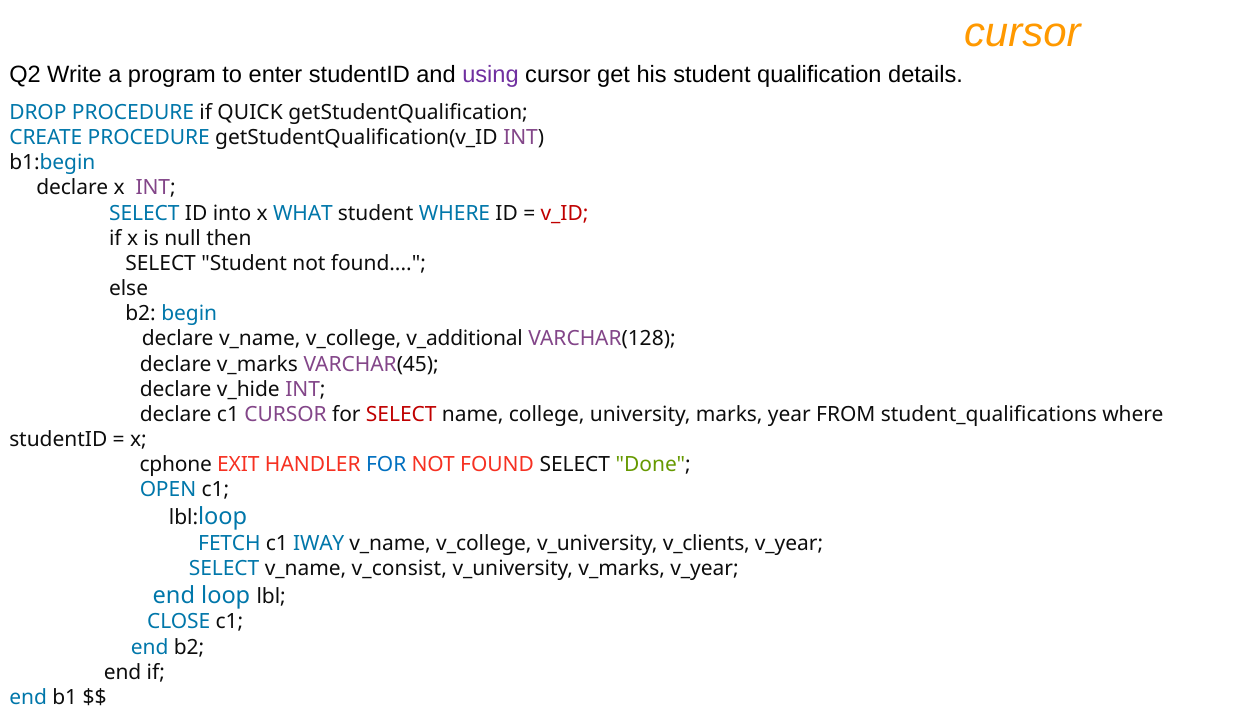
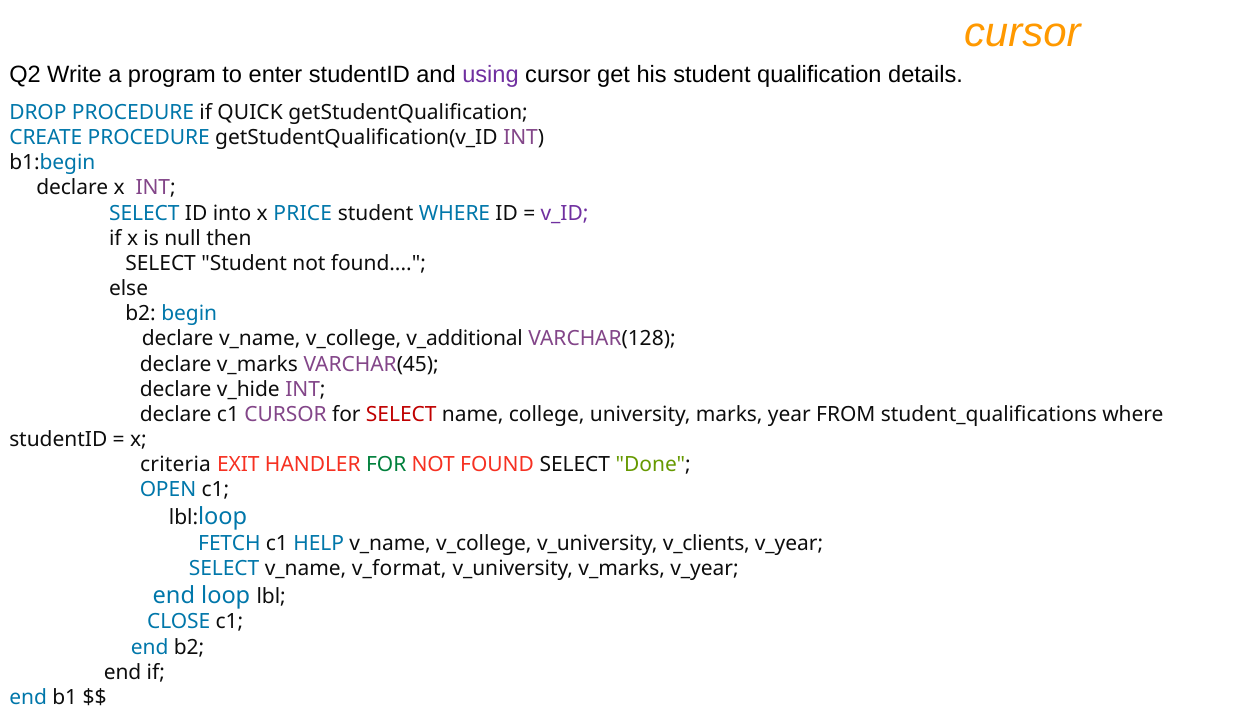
WHAT: WHAT -> PRICE
v_ID colour: red -> purple
cphone: cphone -> criteria
FOR at (386, 465) colour: blue -> green
IWAY: IWAY -> HELP
v_consist: v_consist -> v_format
